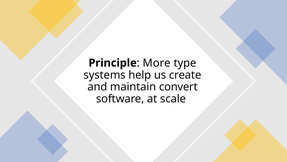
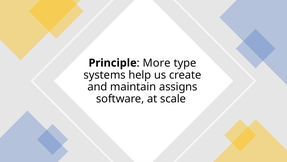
convert: convert -> assigns
